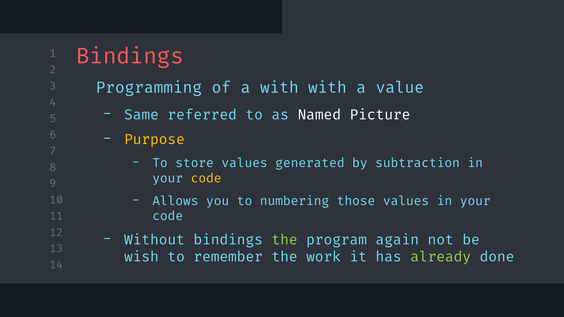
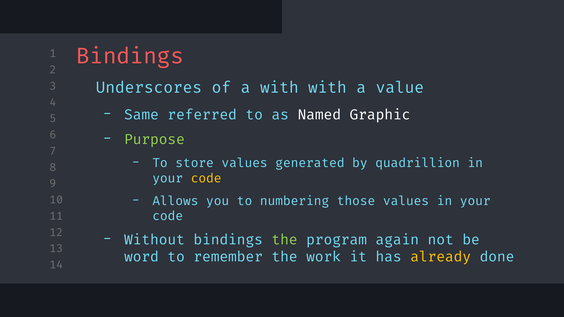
Programming: Programming -> Underscores
Picture: Picture -> Graphic
Purpose colour: yellow -> light green
subtraction: subtraction -> quadrillion
wish: wish -> word
already colour: light green -> yellow
